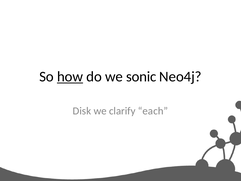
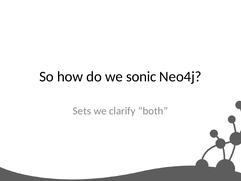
how underline: present -> none
Disk: Disk -> Sets
each: each -> both
